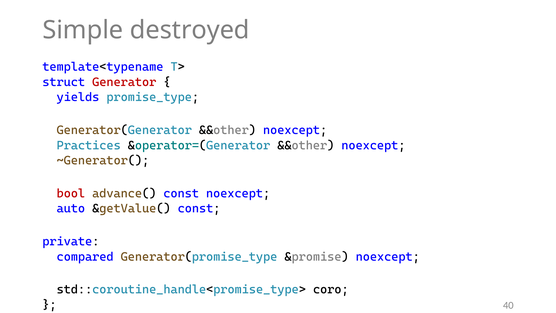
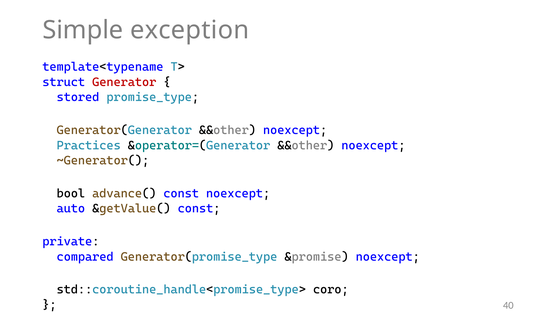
destroyed: destroyed -> exception
yields: yields -> stored
bool colour: red -> black
